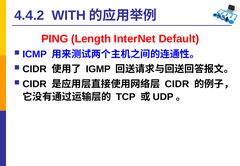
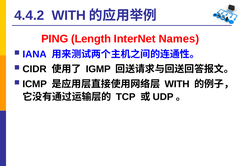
Default: Default -> Names
ICMP: ICMP -> IANA
CIDR at (35, 84): CIDR -> ICMP
CIDR at (177, 84): CIDR -> WITH
